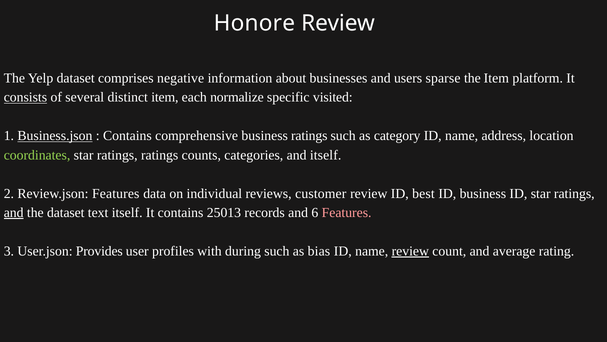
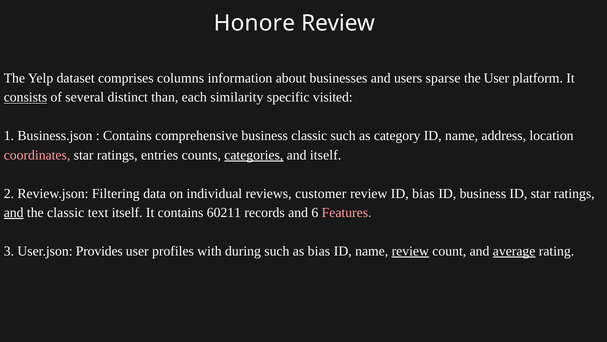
negative: negative -> columns
the Item: Item -> User
distinct item: item -> than
normalize: normalize -> similarity
Business.json underline: present -> none
business ratings: ratings -> classic
coordinates colour: light green -> pink
ratings ratings: ratings -> entries
categories underline: none -> present
Review.json Features: Features -> Filtering
ID best: best -> bias
the dataset: dataset -> classic
25013: 25013 -> 60211
average underline: none -> present
